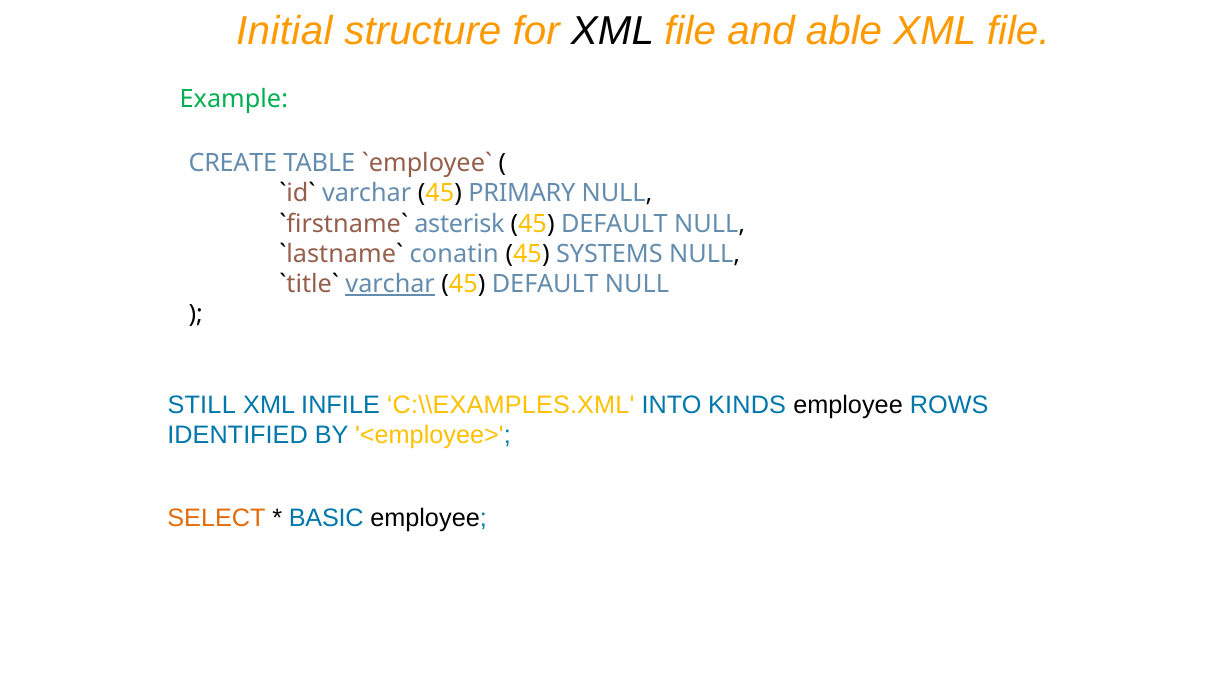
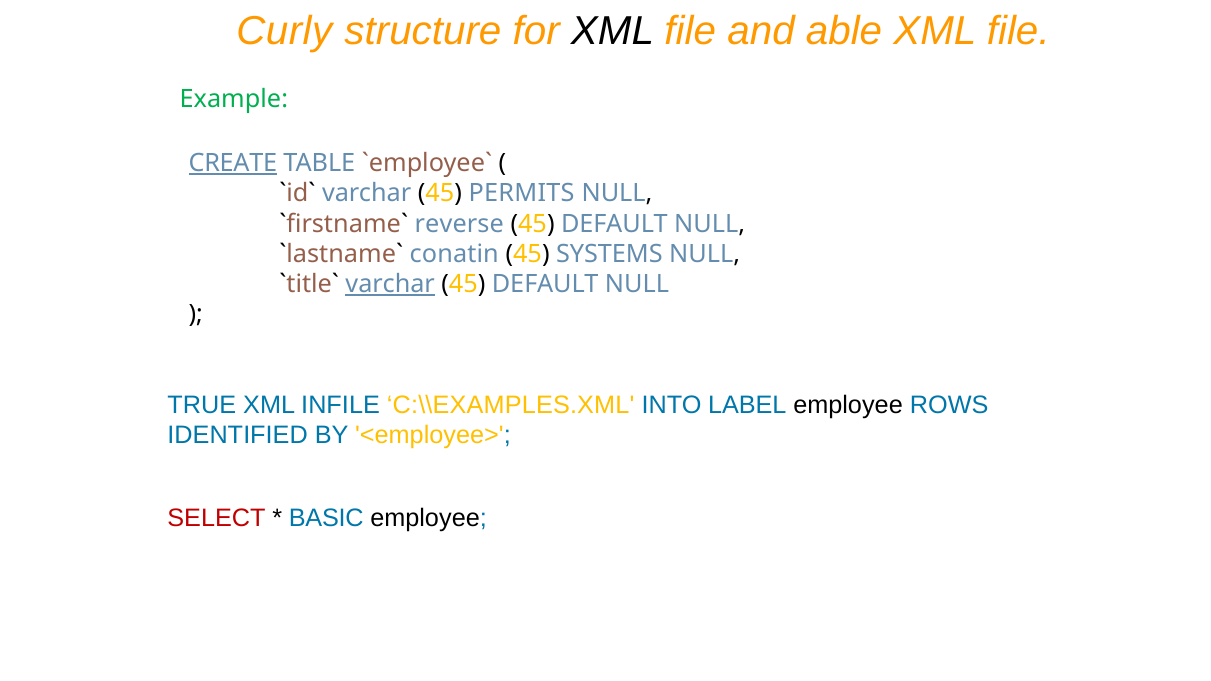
Initial: Initial -> Curly
CREATE underline: none -> present
PRIMARY: PRIMARY -> PERMITS
asterisk: asterisk -> reverse
STILL: STILL -> TRUE
KINDS: KINDS -> LABEL
SELECT colour: orange -> red
